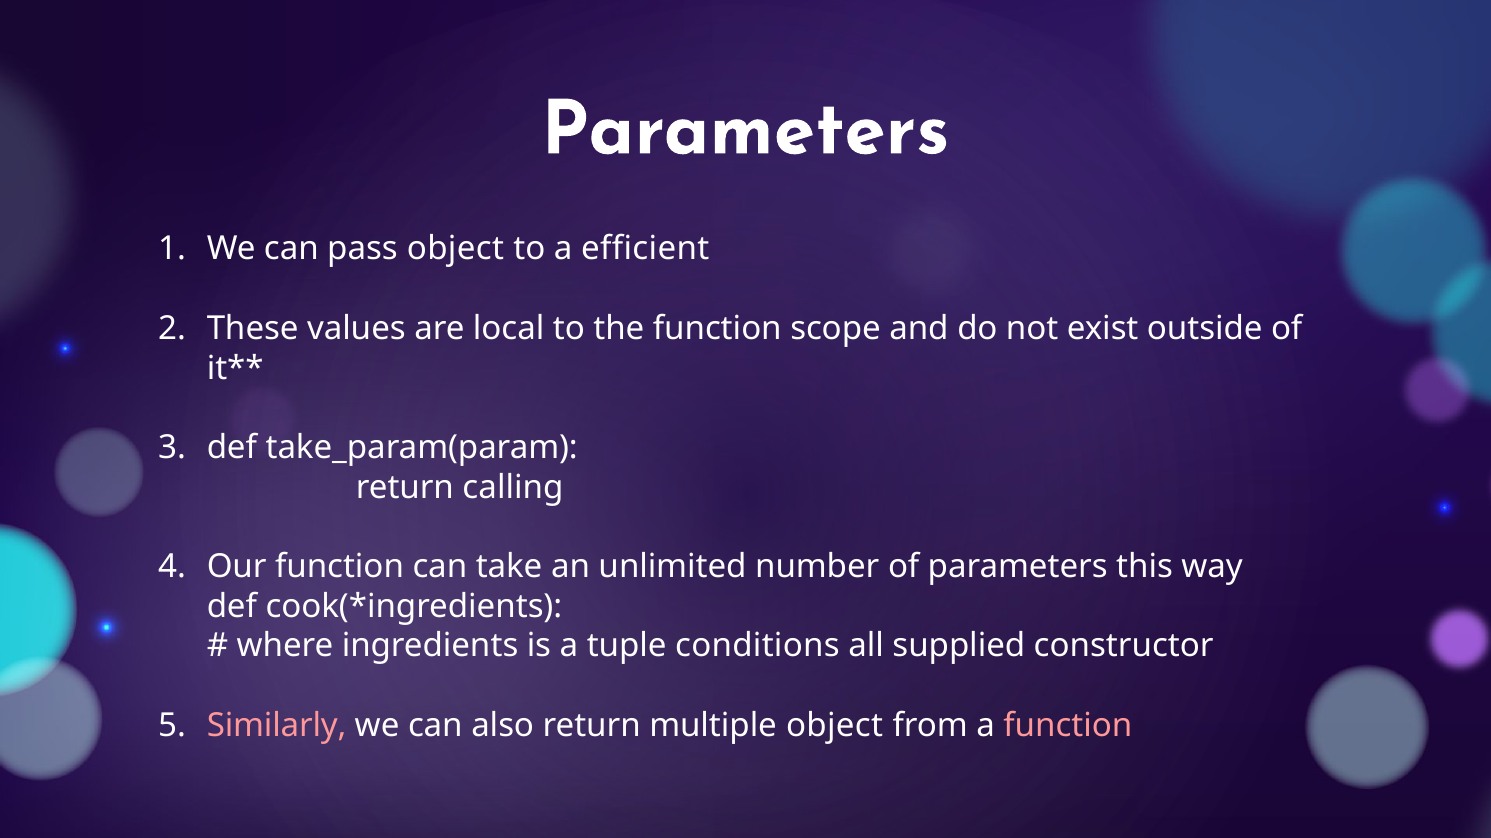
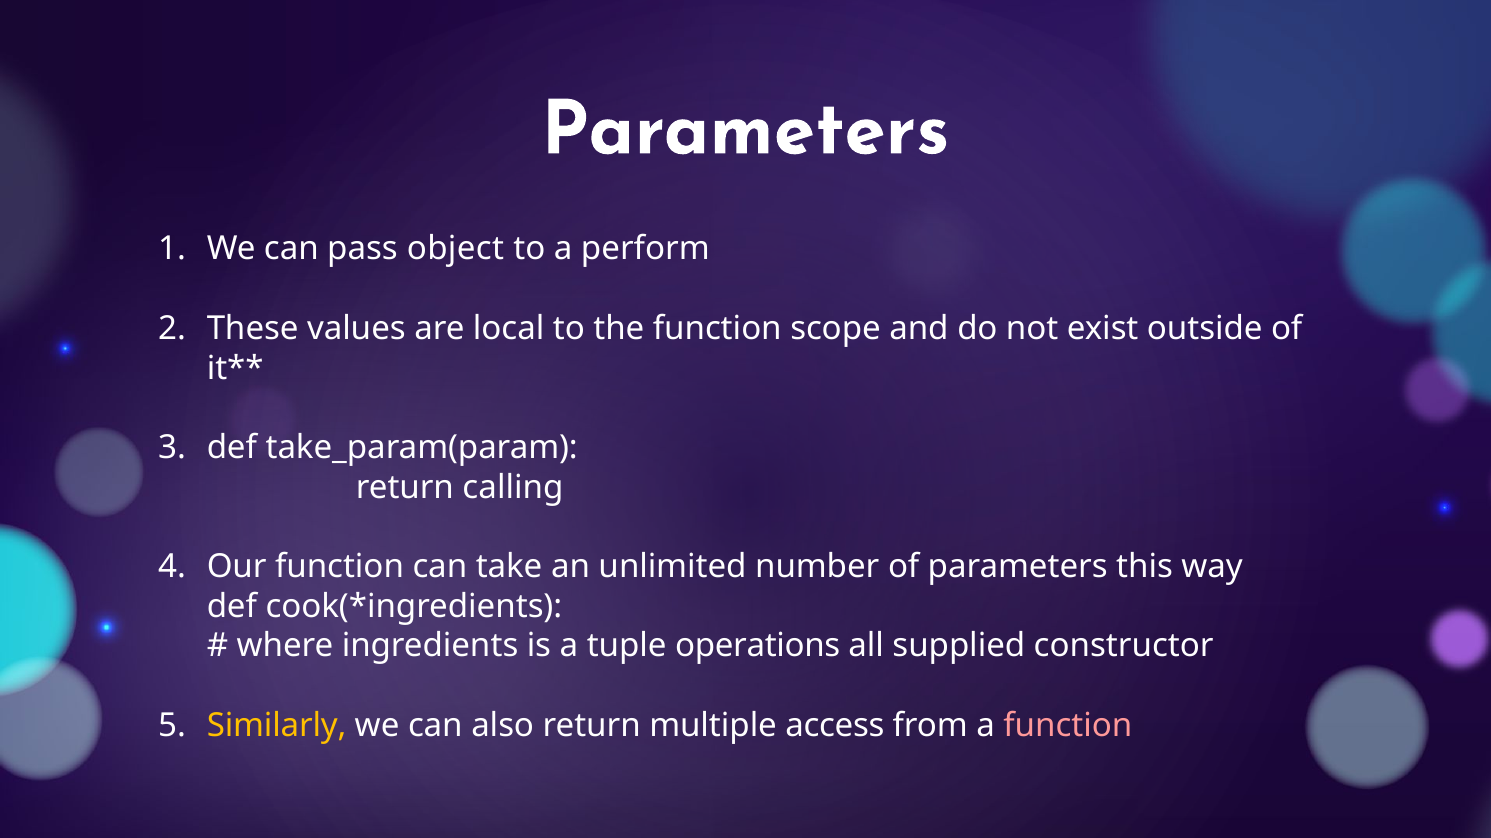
efficient: efficient -> perform
conditions: conditions -> operations
Similarly colour: pink -> yellow
multiple object: object -> access
